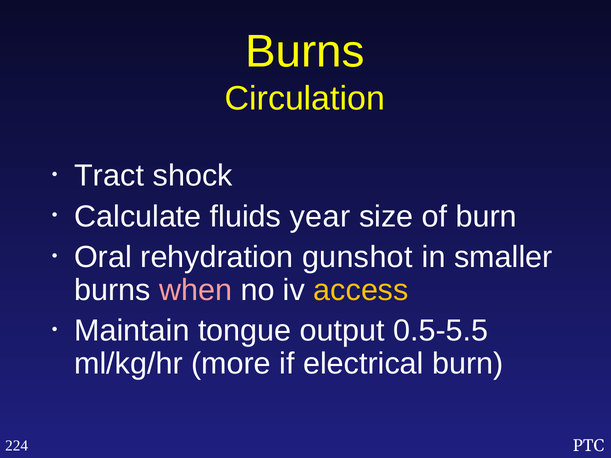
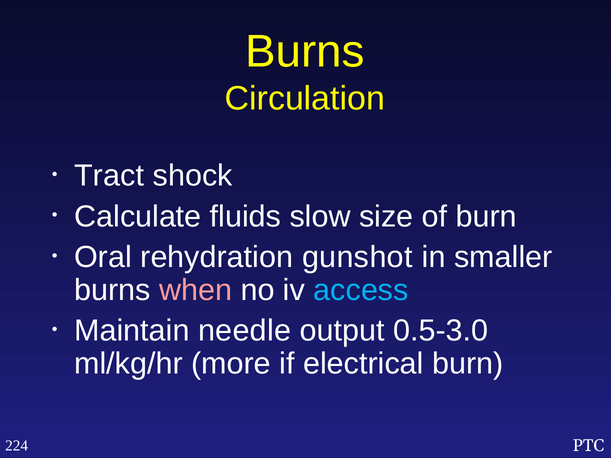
year: year -> slow
access colour: yellow -> light blue
tongue: tongue -> needle
0.5-5.5: 0.5-5.5 -> 0.5-3.0
